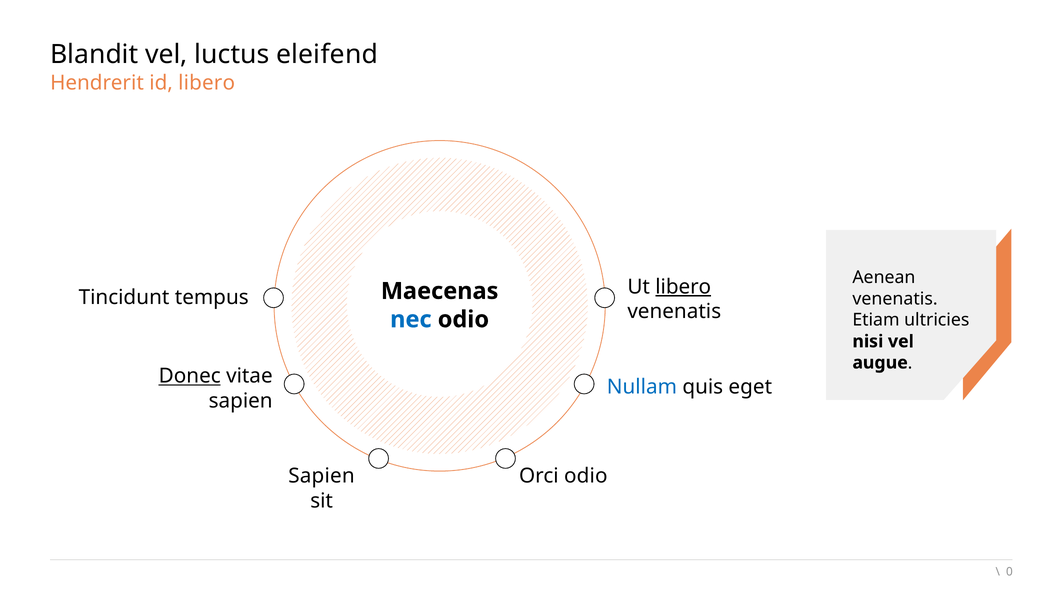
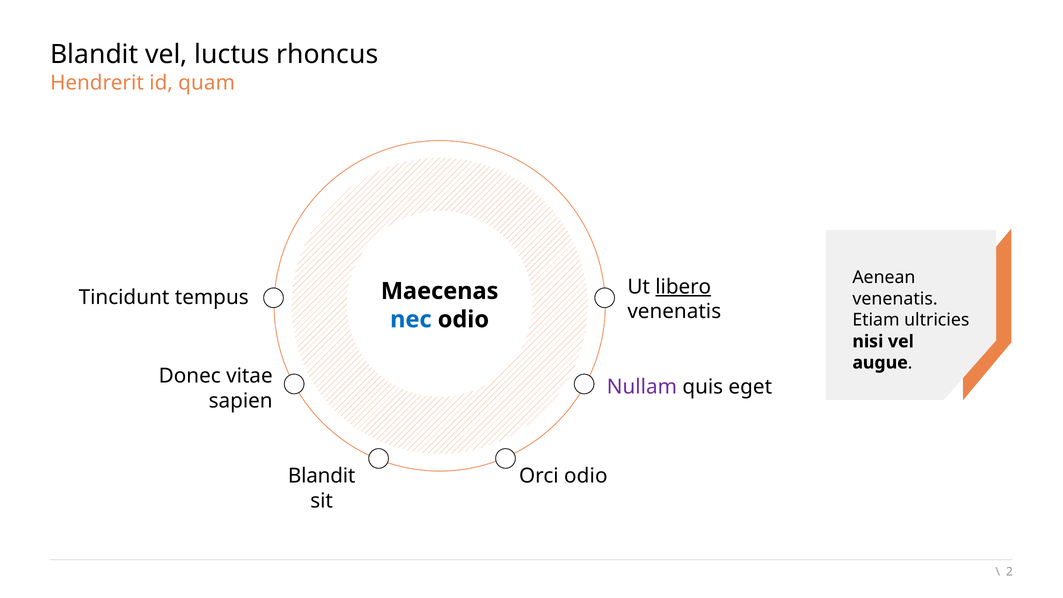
eleifend: eleifend -> rhoncus
id libero: libero -> quam
Donec underline: present -> none
Nullam colour: blue -> purple
Sapien at (321, 476): Sapien -> Blandit
0: 0 -> 2
